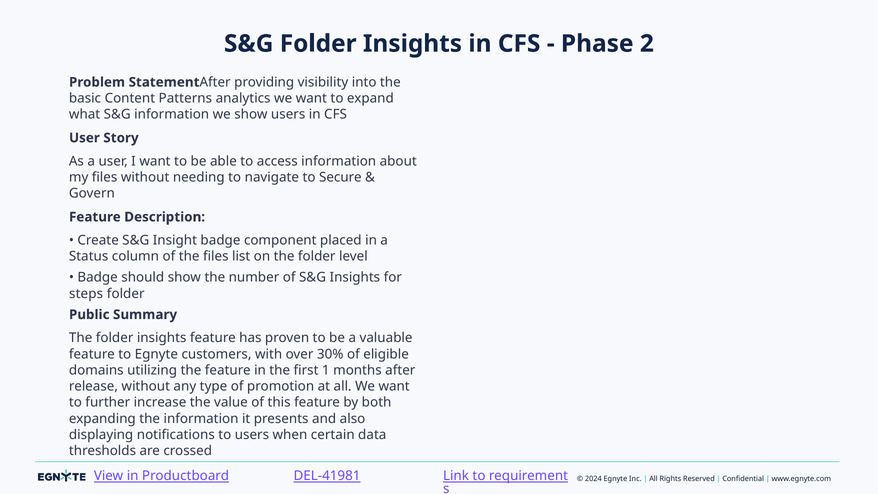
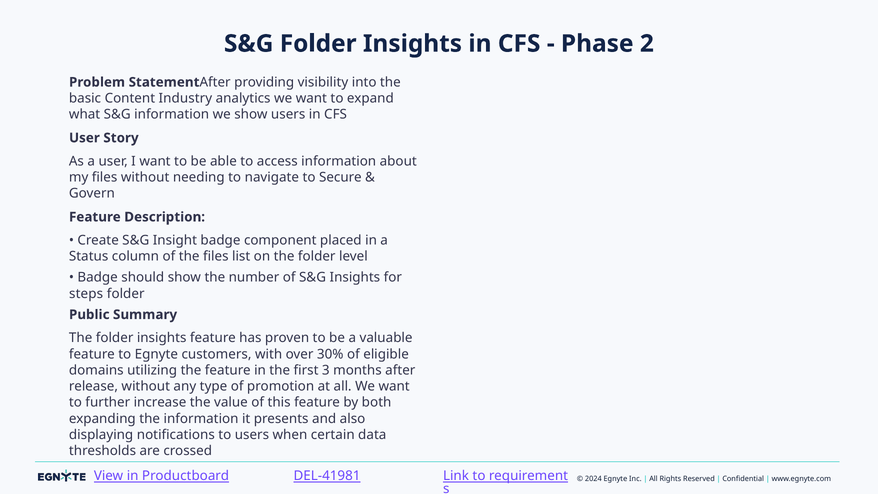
Patterns: Patterns -> Industry
1: 1 -> 3
